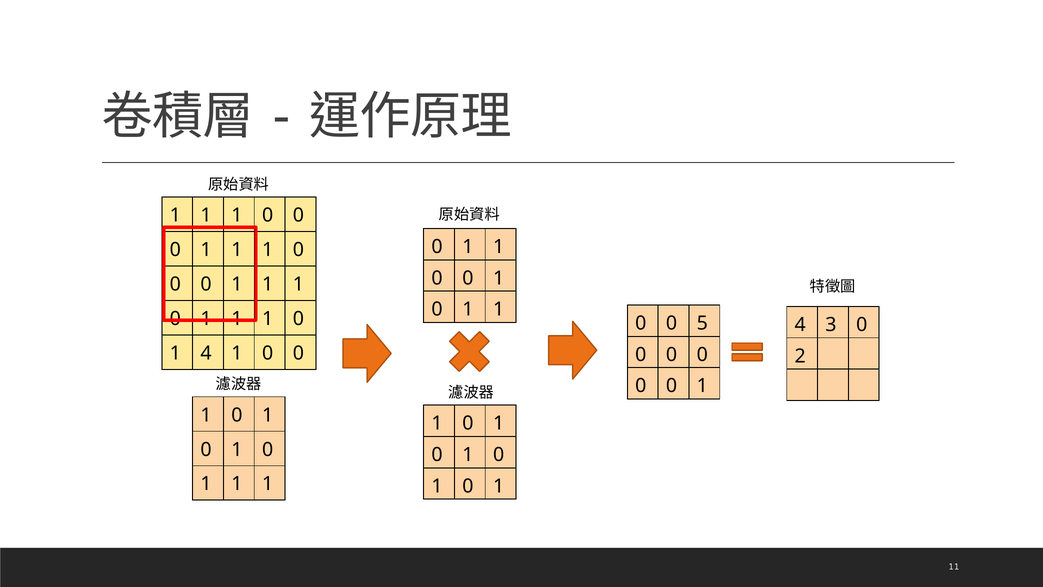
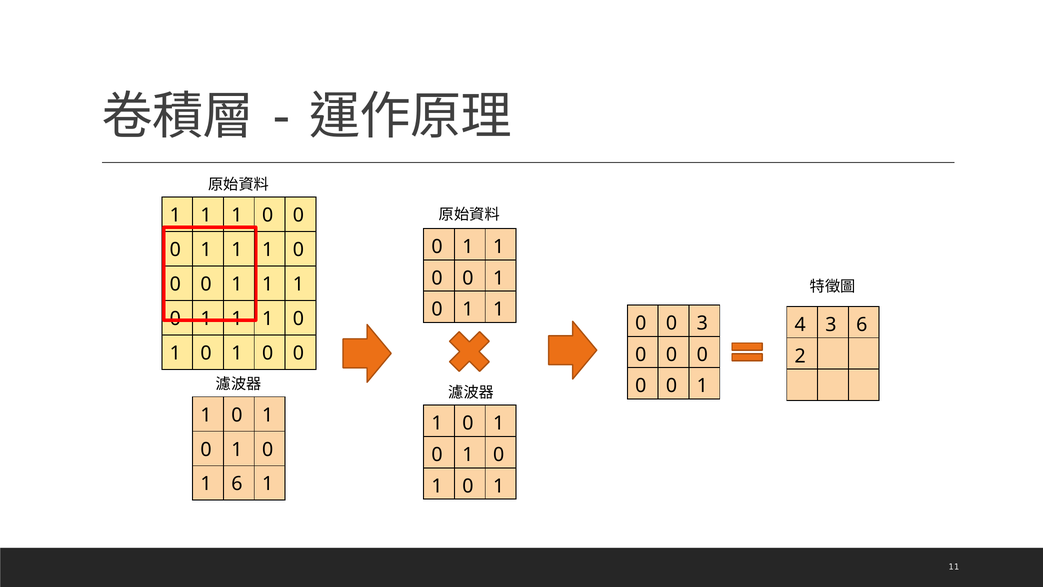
0 5: 5 -> 3
3 0: 0 -> 6
4 at (206, 353): 4 -> 0
1 at (237, 484): 1 -> 6
